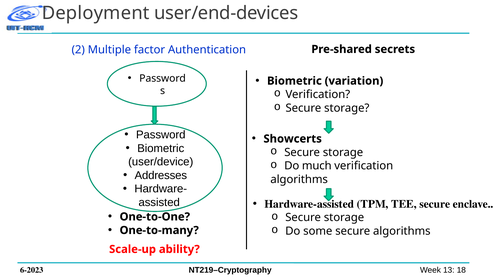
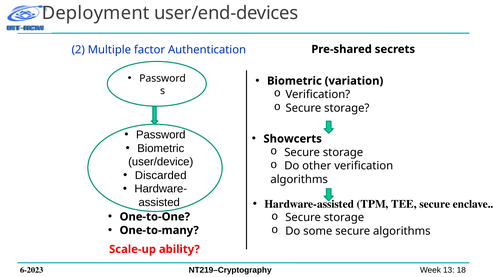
much: much -> other
Addresses: Addresses -> Discarded
